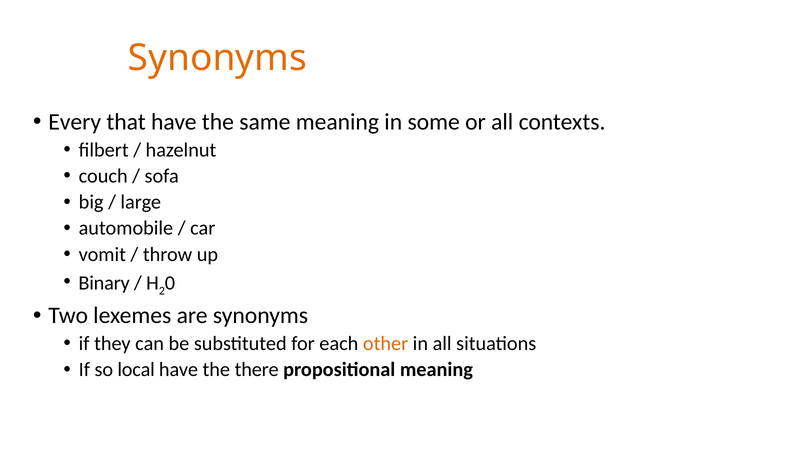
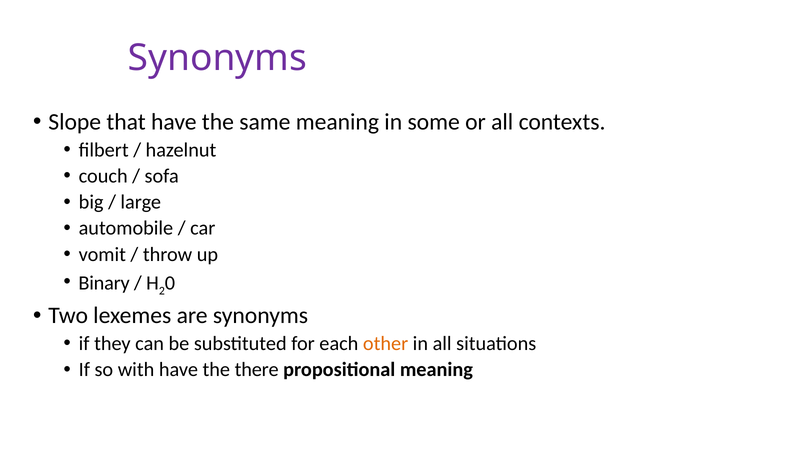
Synonyms at (217, 58) colour: orange -> purple
Every: Every -> Slope
local: local -> with
